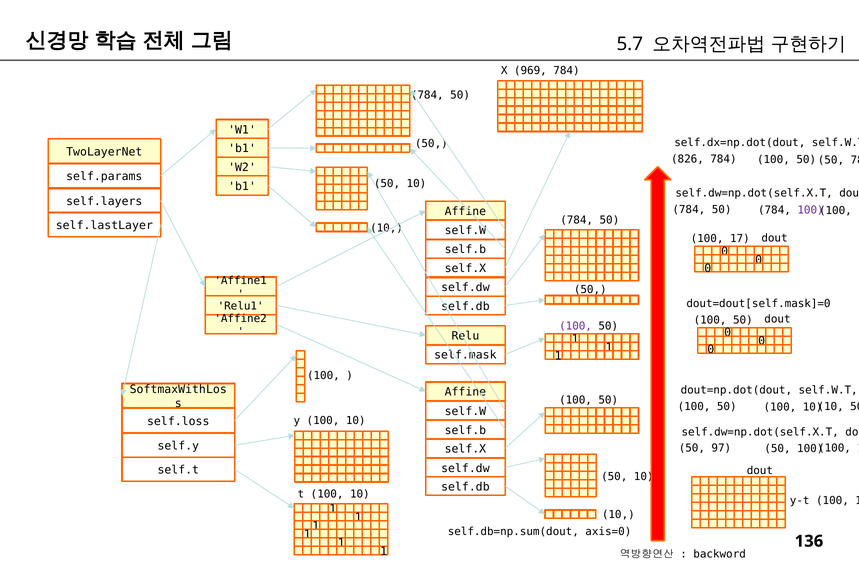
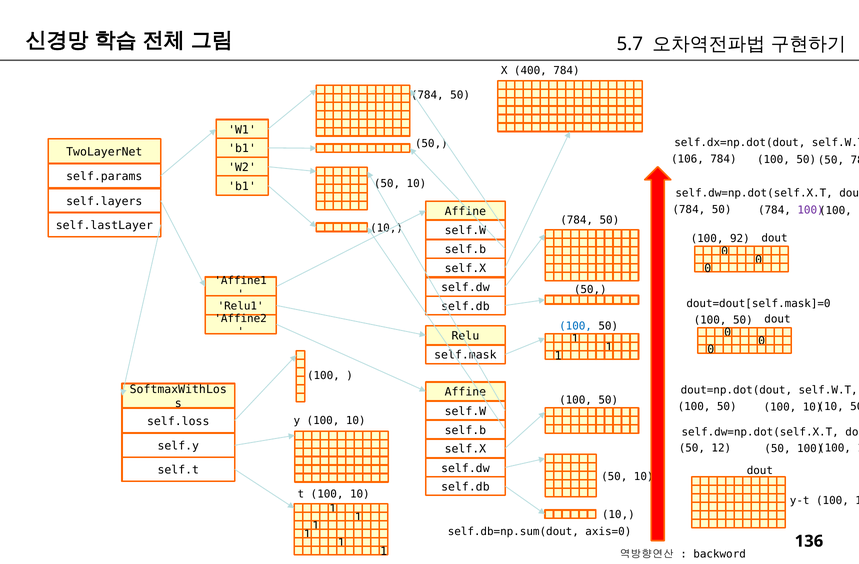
969: 969 -> 400
826: 826 -> 106
17: 17 -> 92
100 at (576, 326) colour: purple -> blue
97: 97 -> 12
